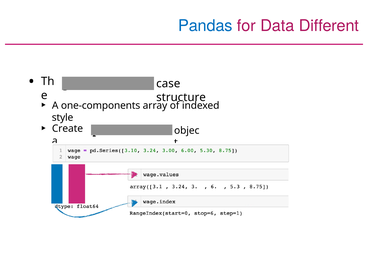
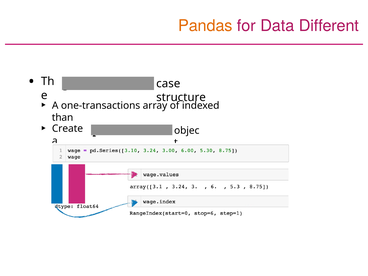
Pandas colour: blue -> orange
one-components: one-components -> one-transactions
style: style -> than
